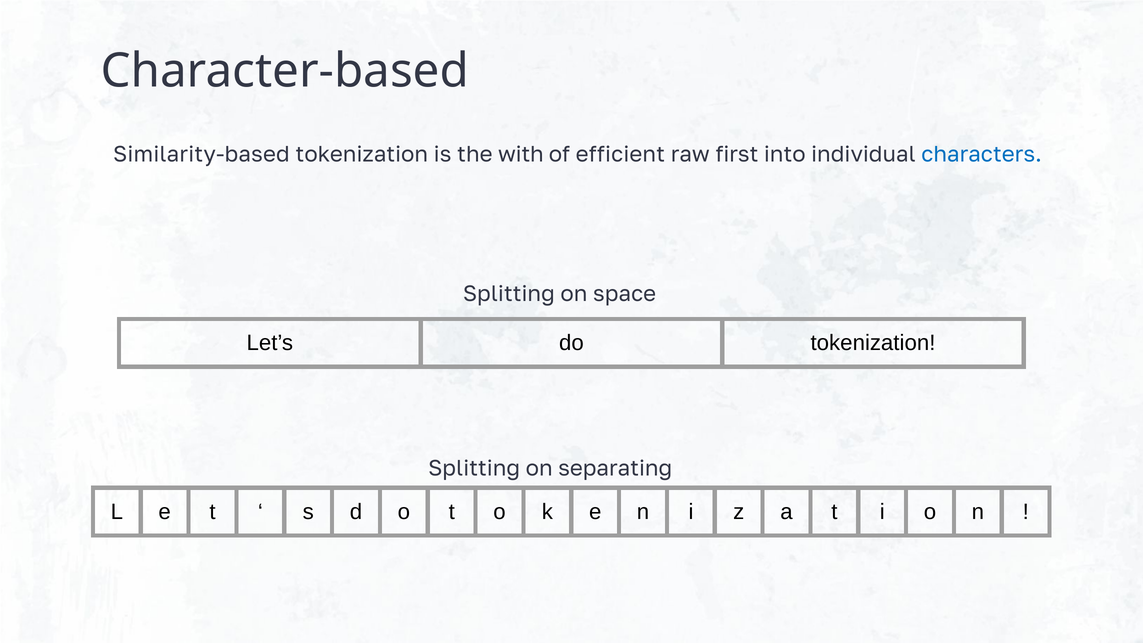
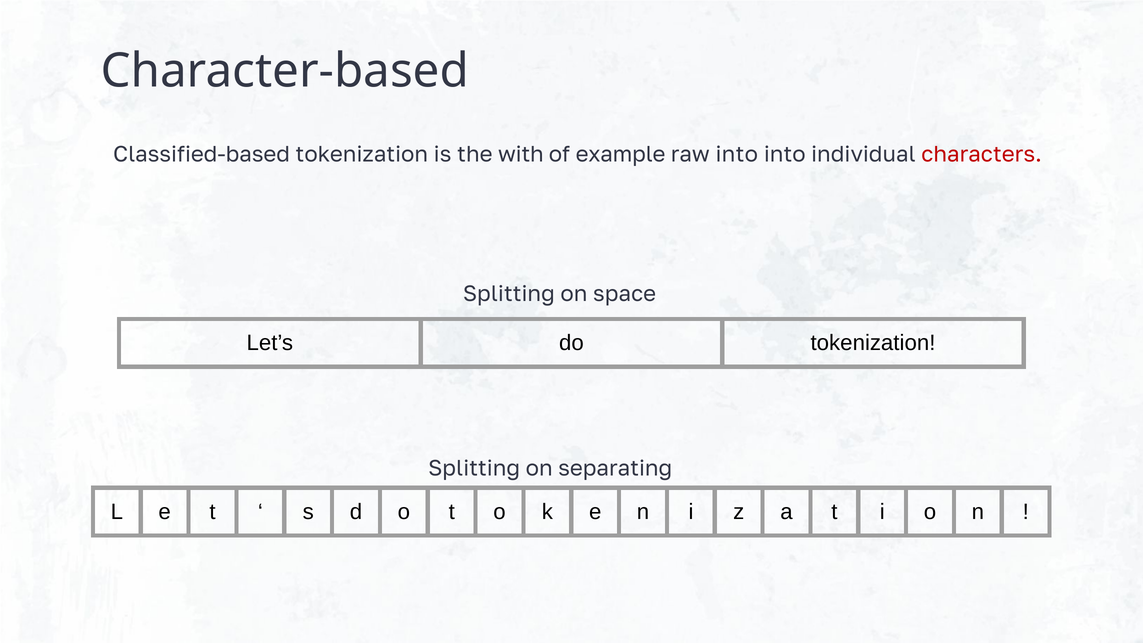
Similarity-based: Similarity-based -> Classified-based
efficient: efficient -> example
raw first: first -> into
characters colour: blue -> red
